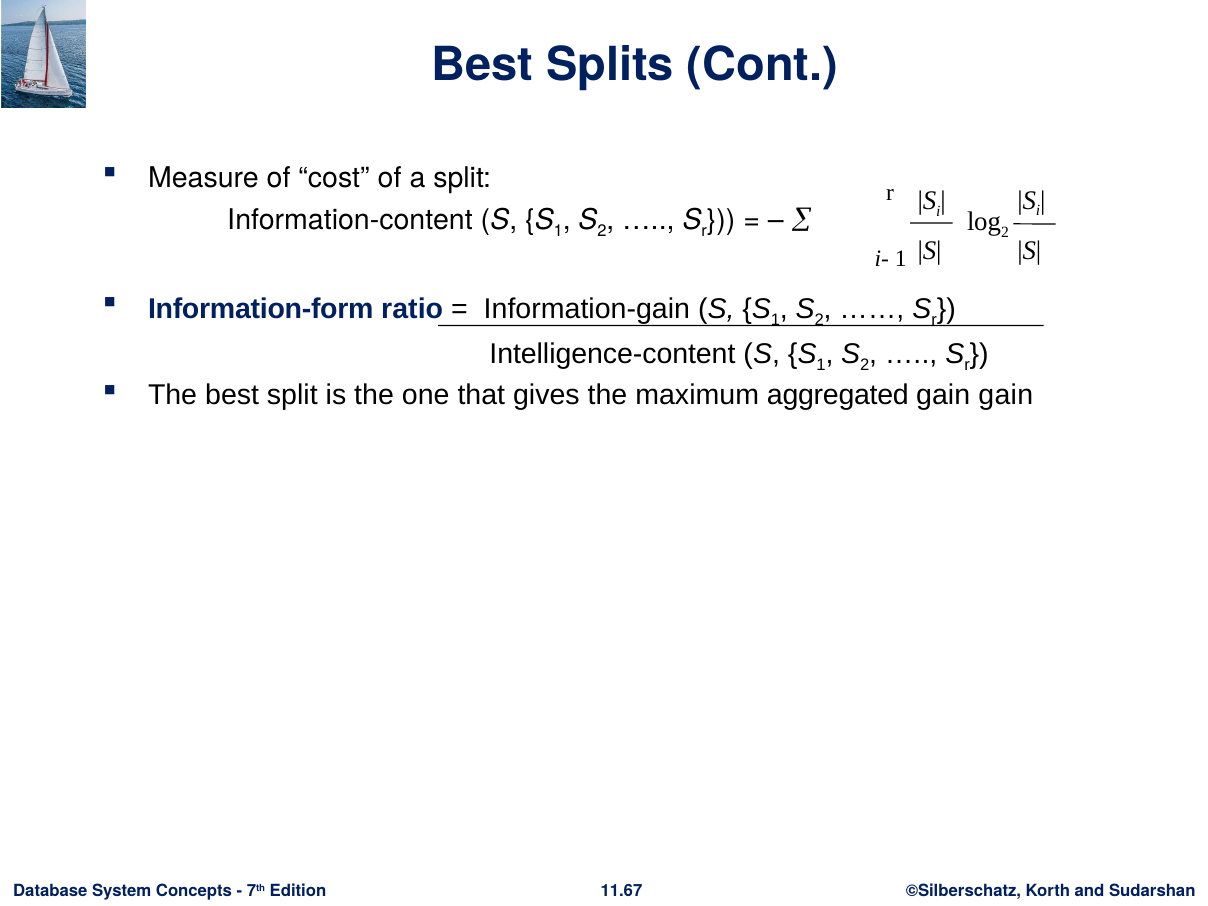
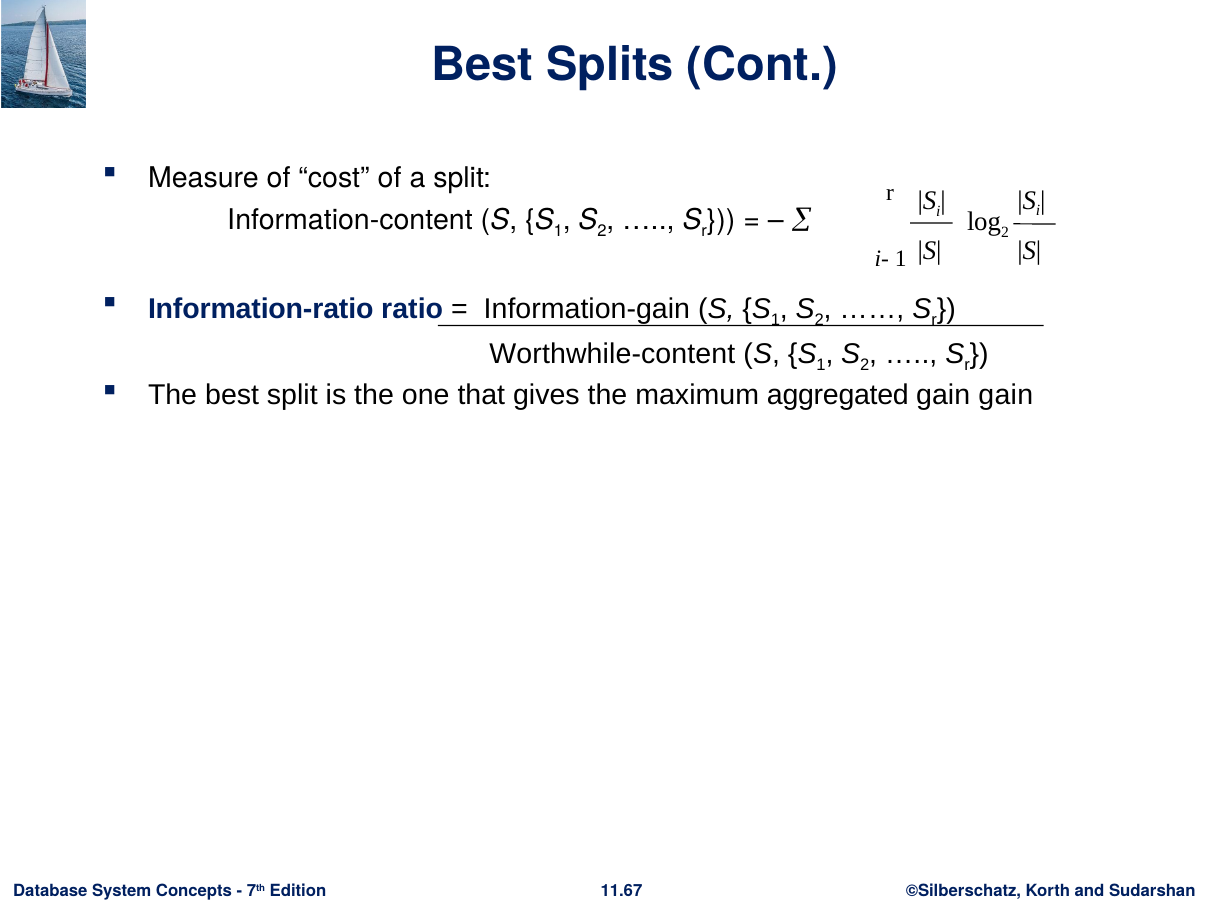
Information-form: Information-form -> Information-ratio
Intelligence-content: Intelligence-content -> Worthwhile-content
